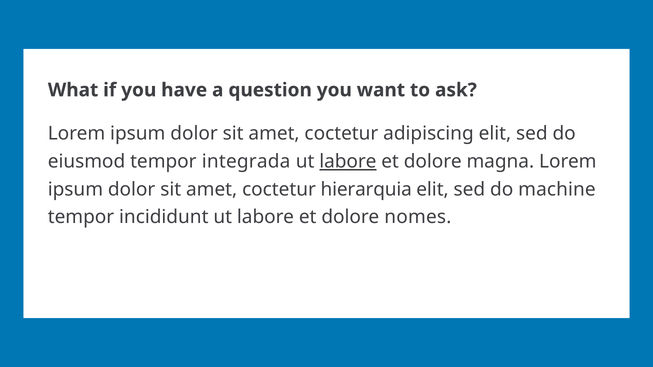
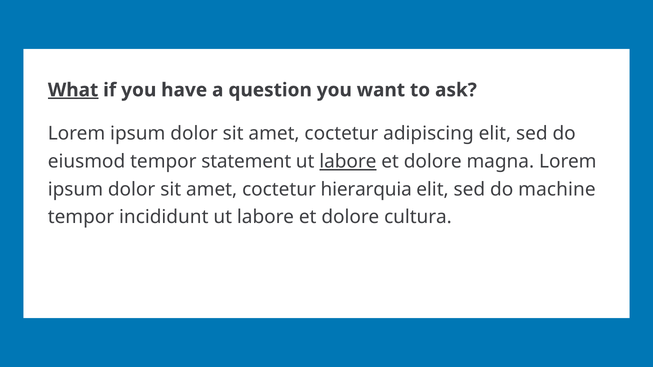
What underline: none -> present
integrada: integrada -> statement
nomes: nomes -> cultura
